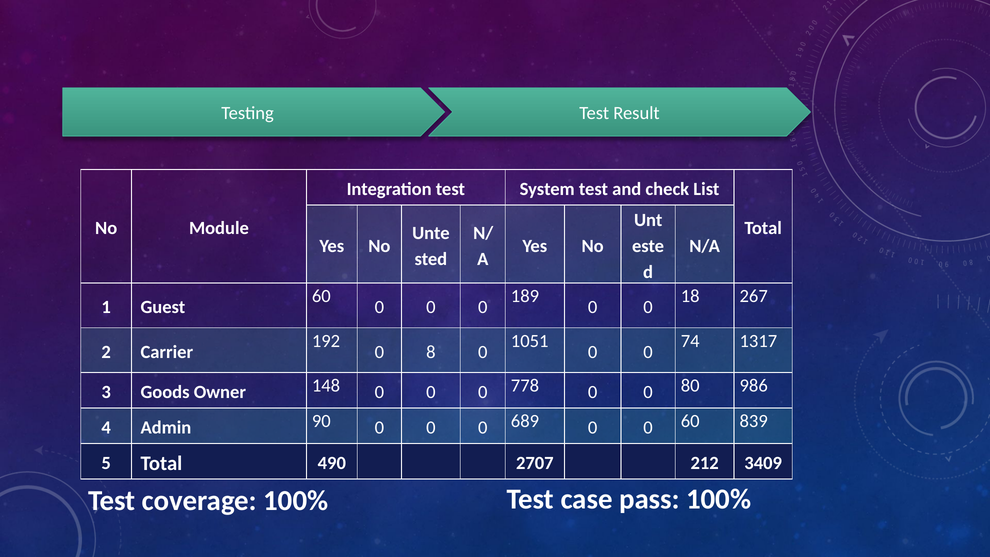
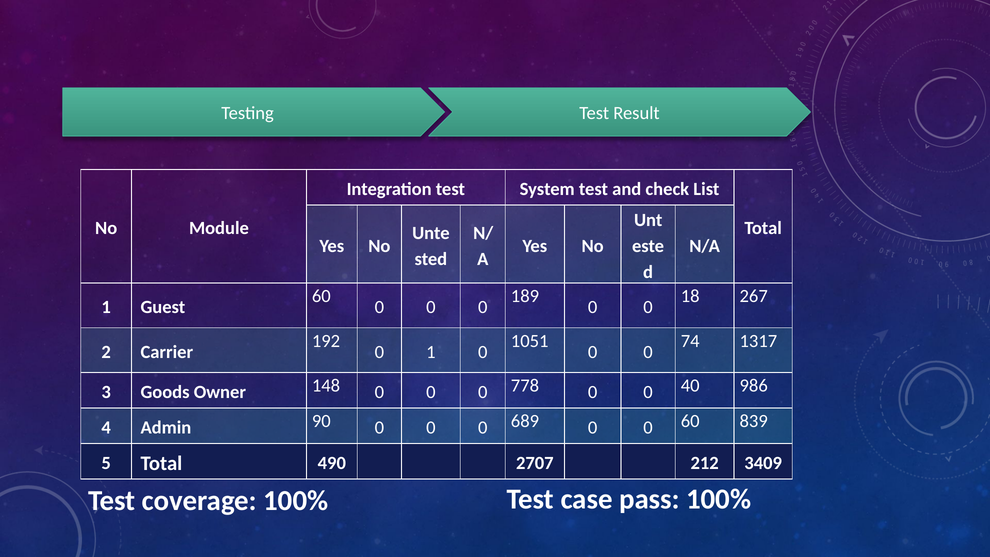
0 8: 8 -> 1
80: 80 -> 40
